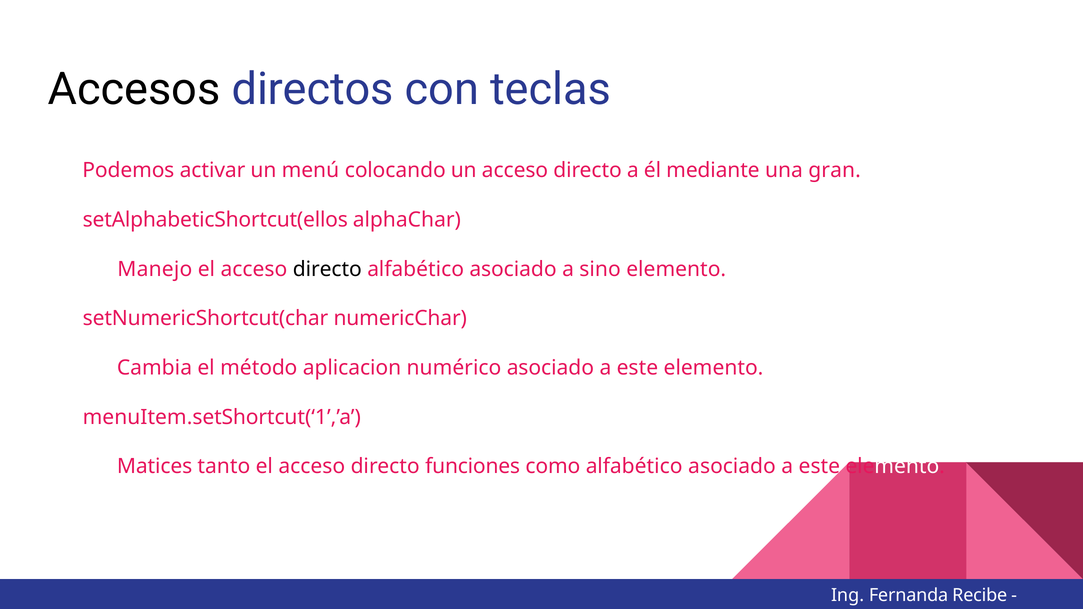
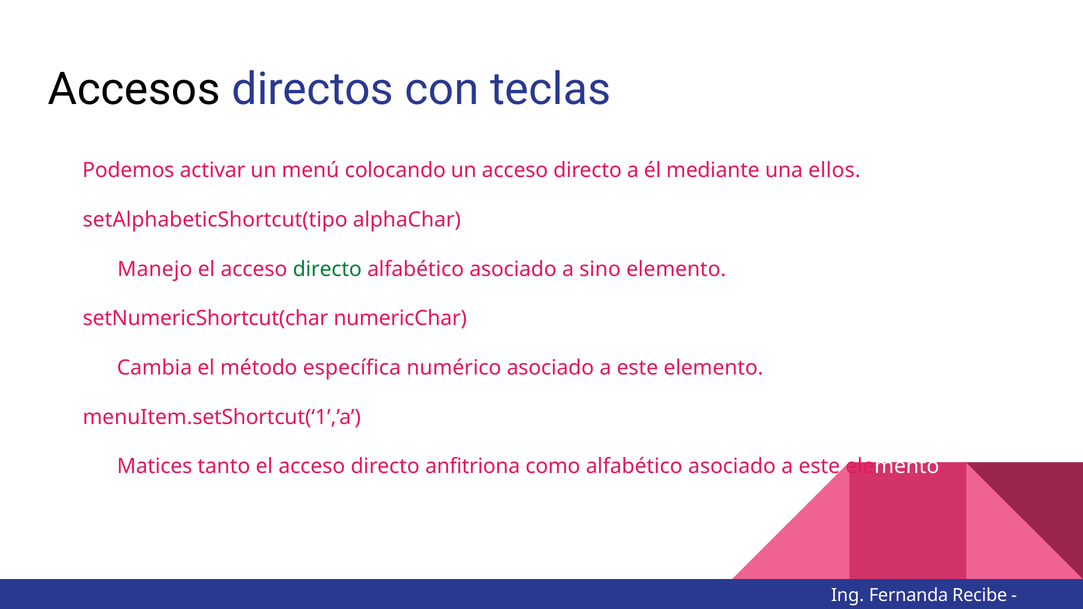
gran: gran -> ellos
setAlphabeticShortcut(ellos: setAlphabeticShortcut(ellos -> setAlphabeticShortcut(tipo
directo at (327, 269) colour: black -> green
aplicacion: aplicacion -> específica
funciones: funciones -> anfitriona
